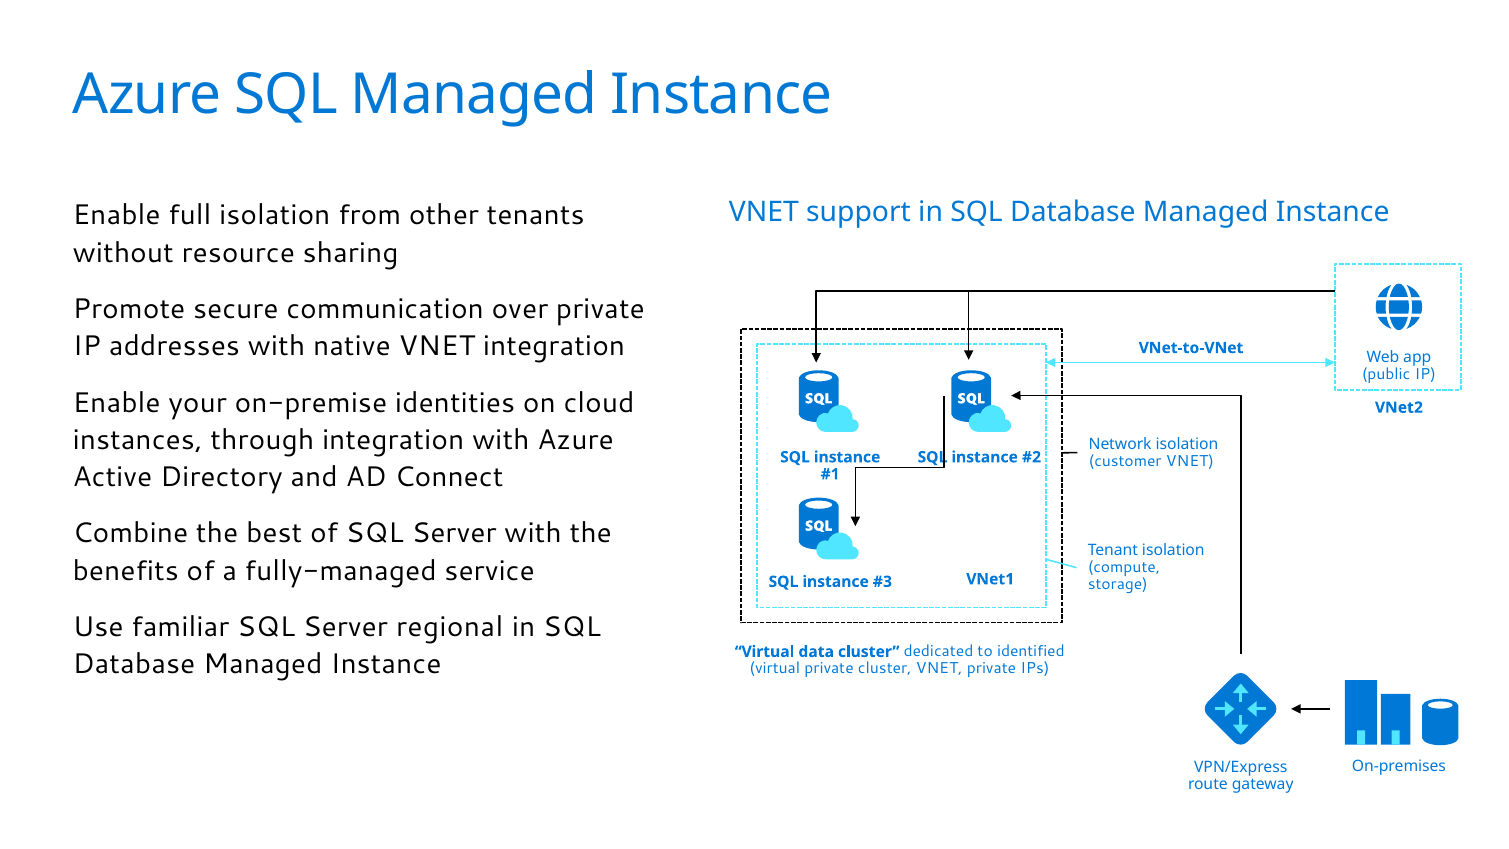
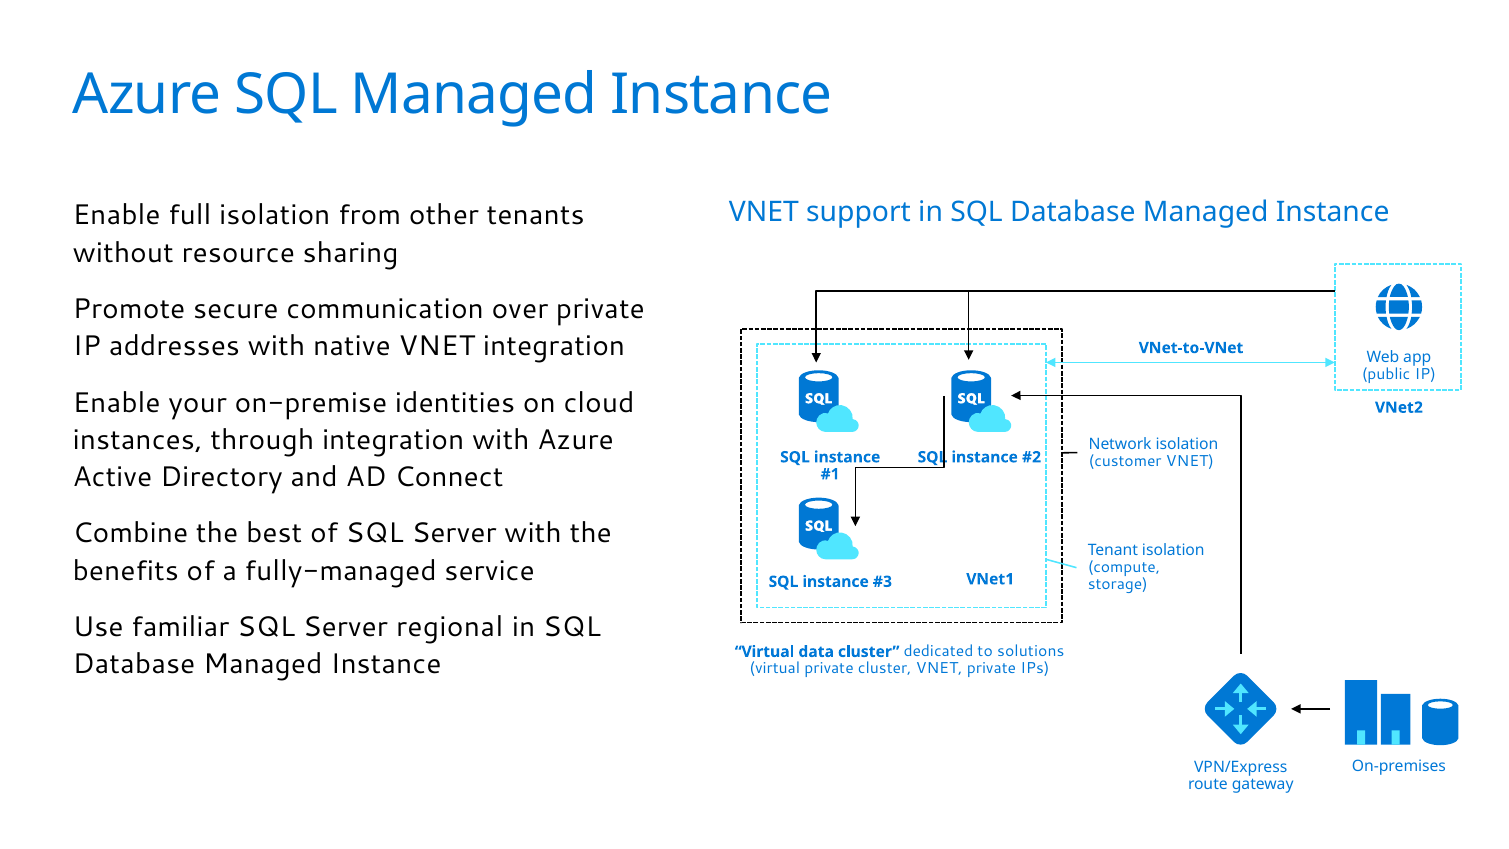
identified: identified -> solutions
